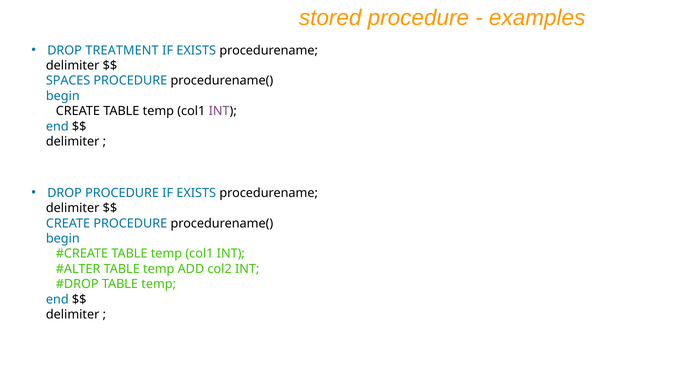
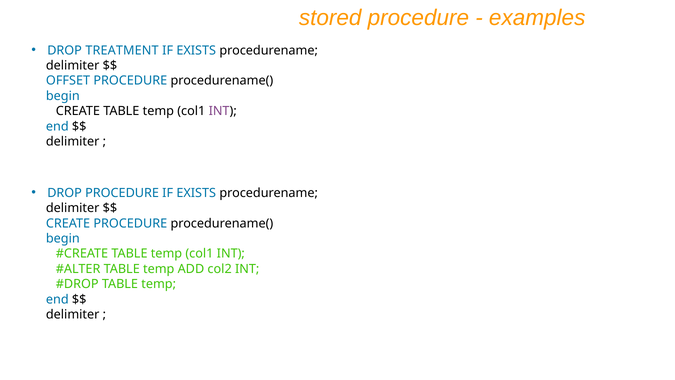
SPACES: SPACES -> OFFSET
